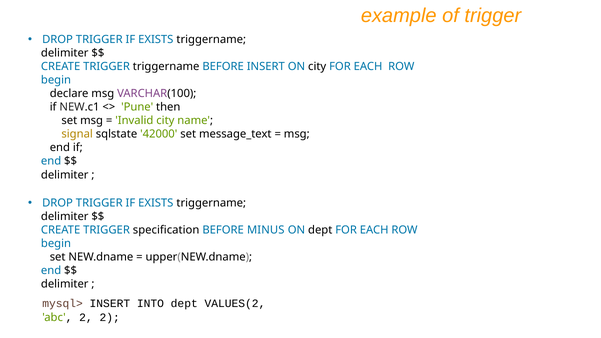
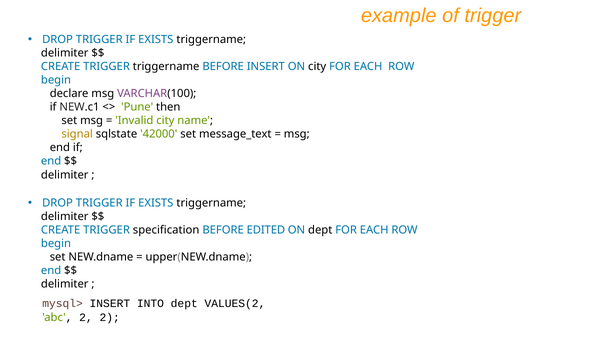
MINUS: MINUS -> EDITED
